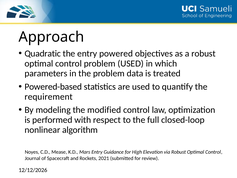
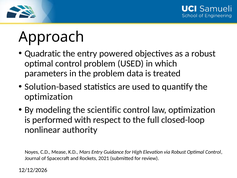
Powered-based: Powered-based -> Solution-based
requirement at (49, 97): requirement -> optimization
modified: modified -> scientific
algorithm: algorithm -> authority
